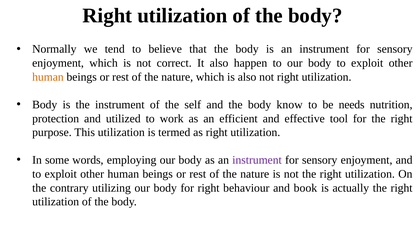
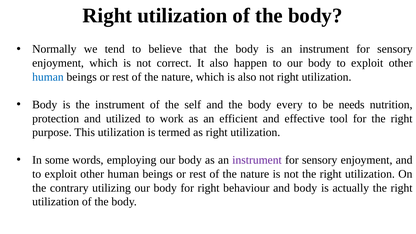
human at (48, 77) colour: orange -> blue
know: know -> every
and book: book -> body
